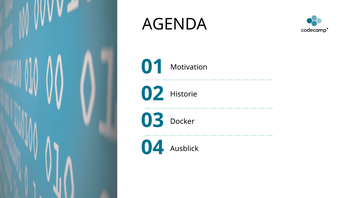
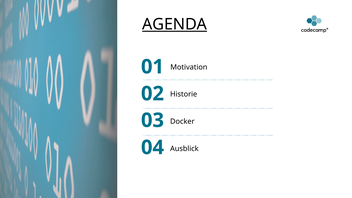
AGENDA at (175, 24) underline: none -> present
